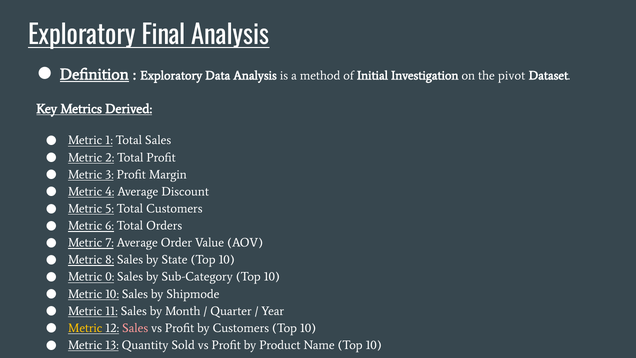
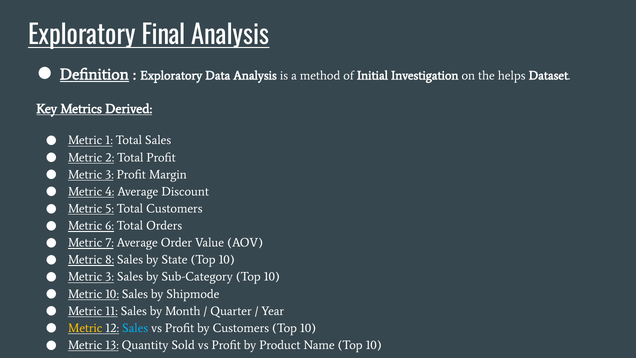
pivot: pivot -> helps
0 at (110, 277): 0 -> 3
Sales at (135, 328) colour: pink -> light blue
